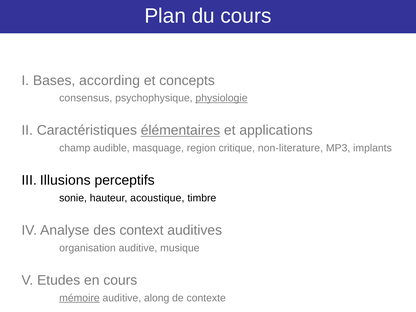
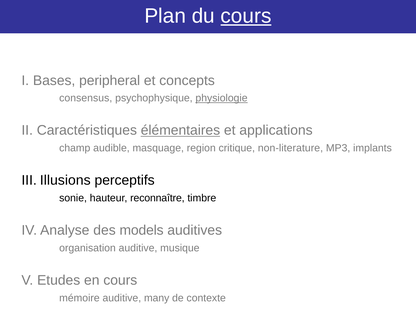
cours at (246, 16) underline: none -> present
according: according -> peripheral
acoustique: acoustique -> reconnaître
context: context -> models
mémoire underline: present -> none
along: along -> many
